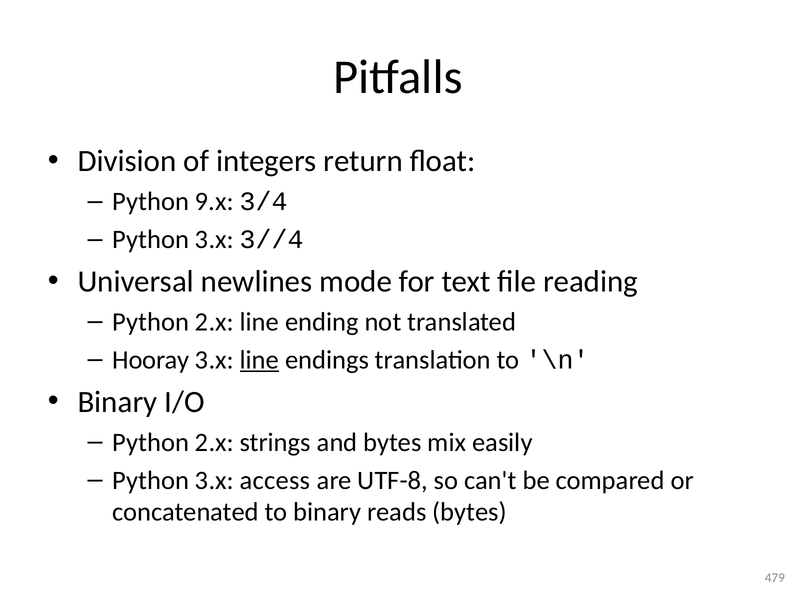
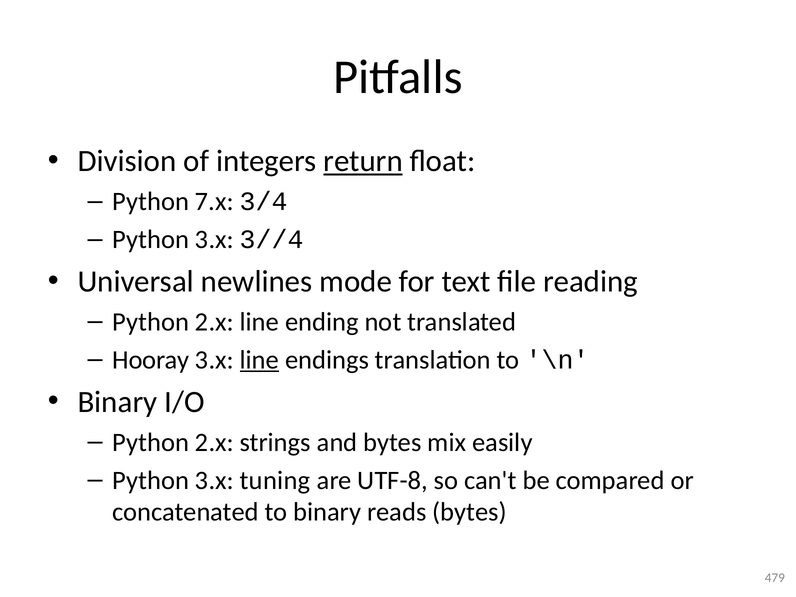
return underline: none -> present
9.x: 9.x -> 7.x
access: access -> tuning
